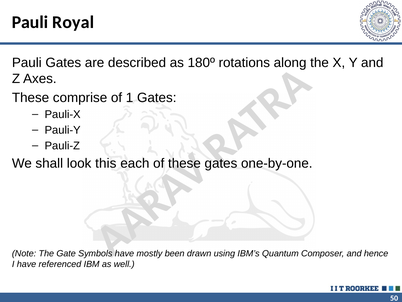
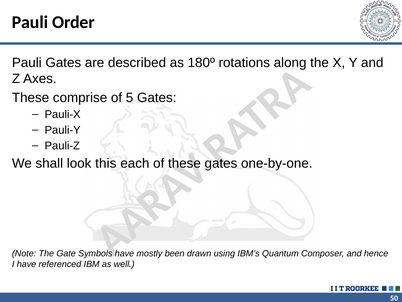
Royal: Royal -> Order
1: 1 -> 5
